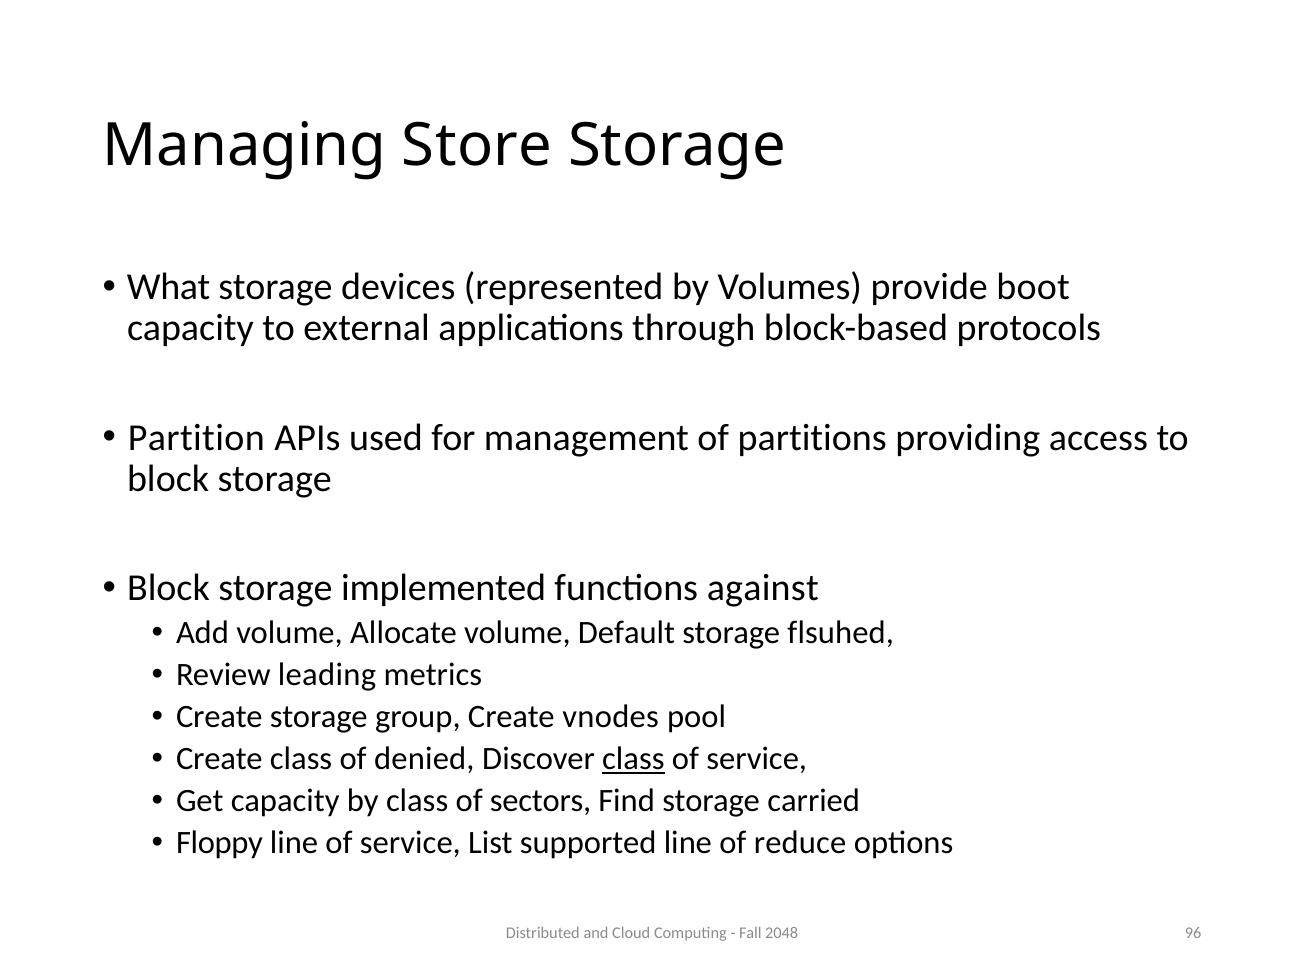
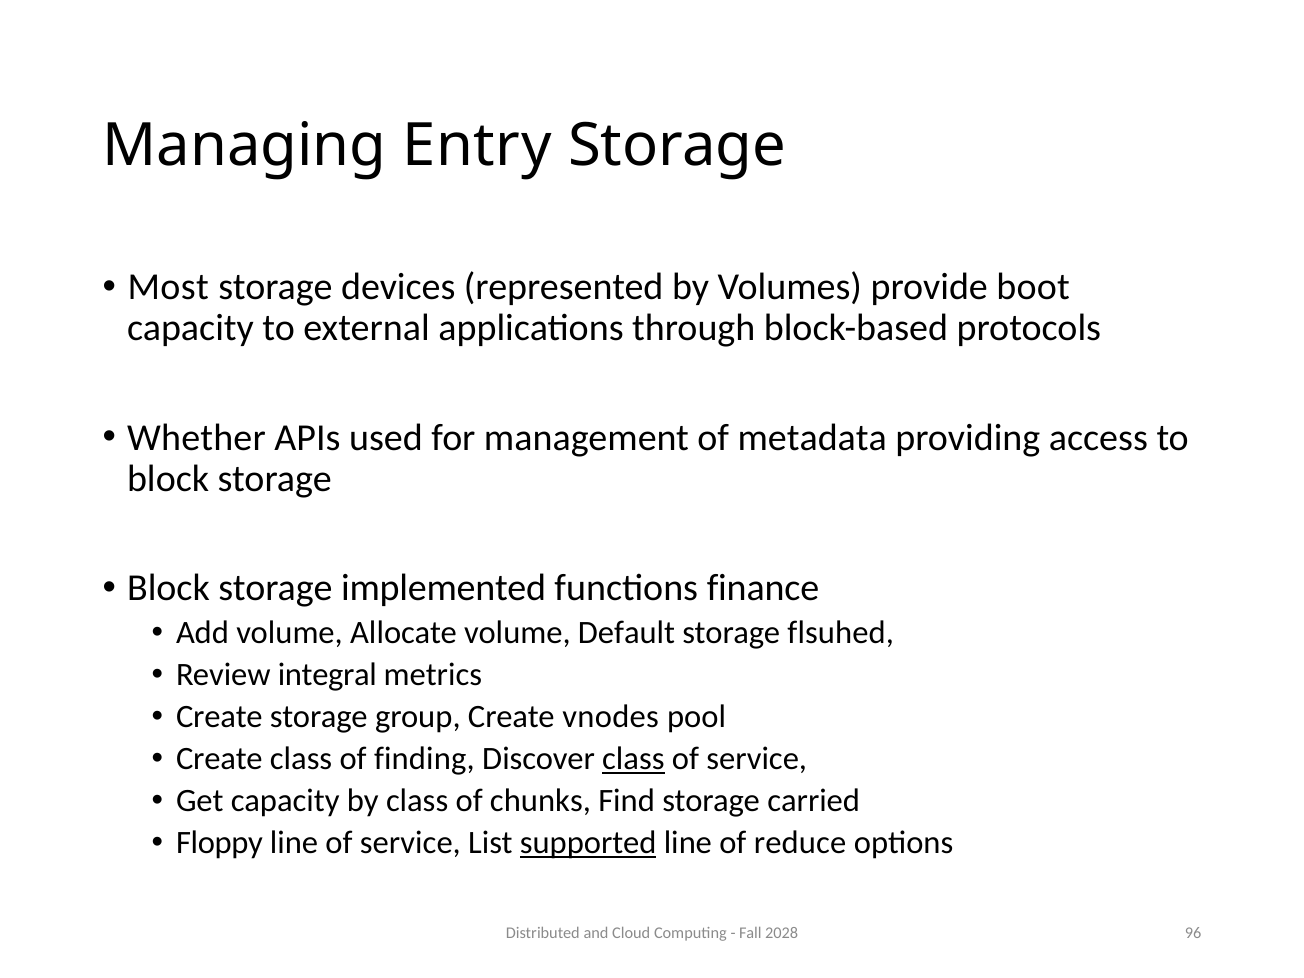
Store: Store -> Entry
What: What -> Most
Partition: Partition -> Whether
partitions: partitions -> metadata
against: against -> finance
leading: leading -> integral
denied: denied -> finding
sectors: sectors -> chunks
supported underline: none -> present
2048: 2048 -> 2028
